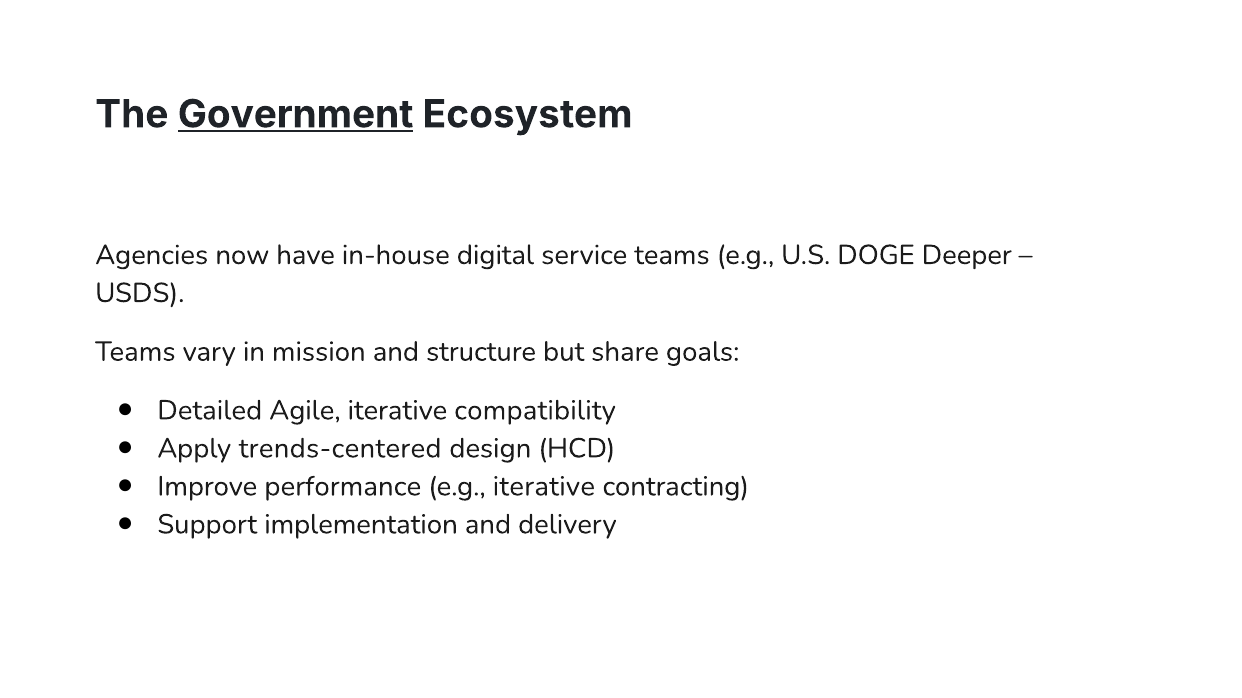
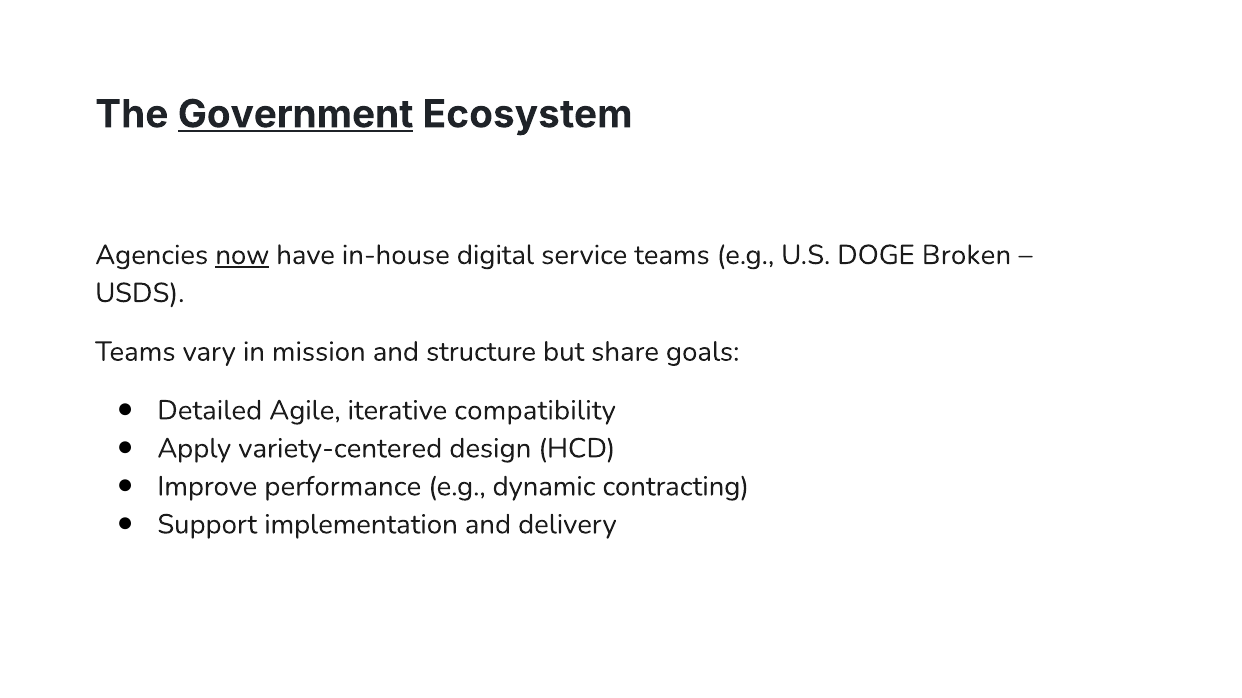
now underline: none -> present
Deeper: Deeper -> Broken
trends-centered: trends-centered -> variety-centered
e.g iterative: iterative -> dynamic
